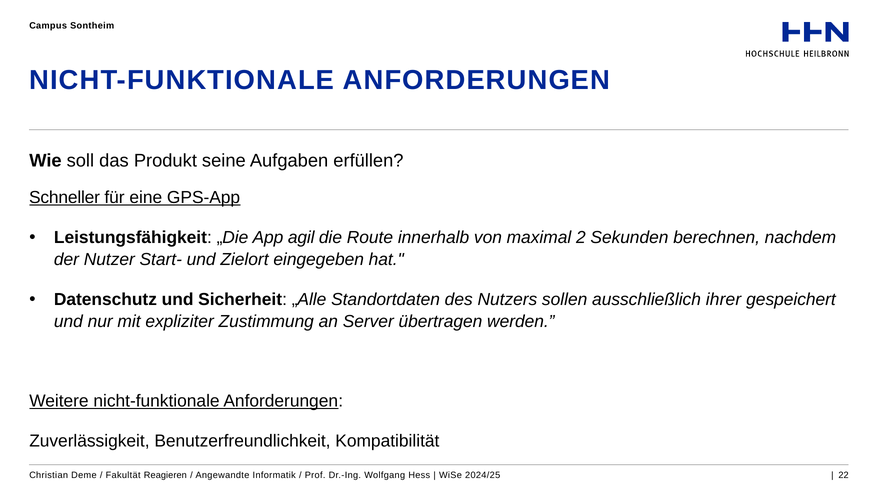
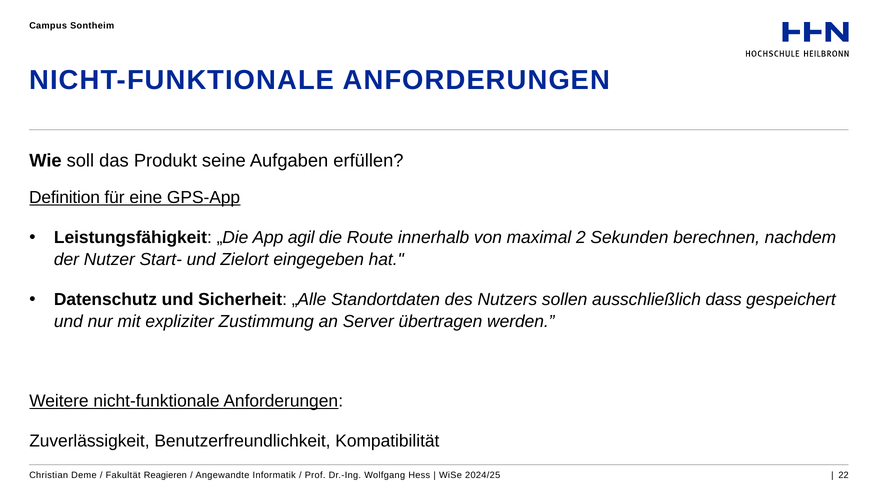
Schneller: Schneller -> Definition
ihrer: ihrer -> dass
